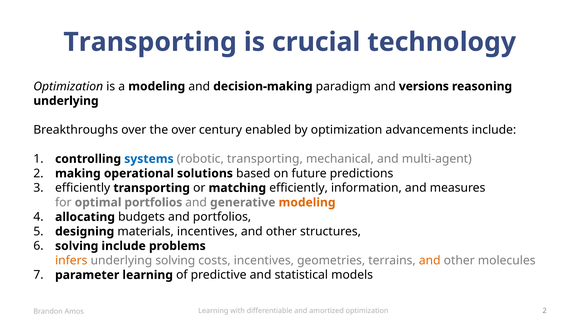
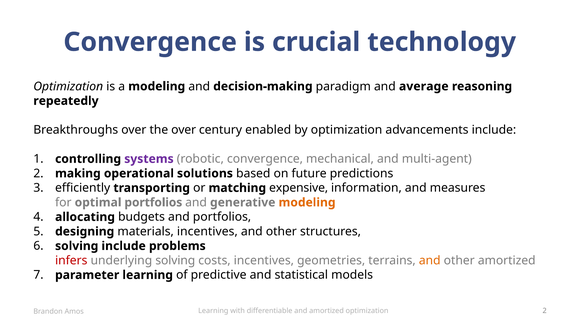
Transporting at (150, 42): Transporting -> Convergence
versions: versions -> average
underlying at (66, 101): underlying -> repeatedly
systems colour: blue -> purple
robotic transporting: transporting -> convergence
matching efficiently: efficiently -> expensive
infers colour: orange -> red
other molecules: molecules -> amortized
